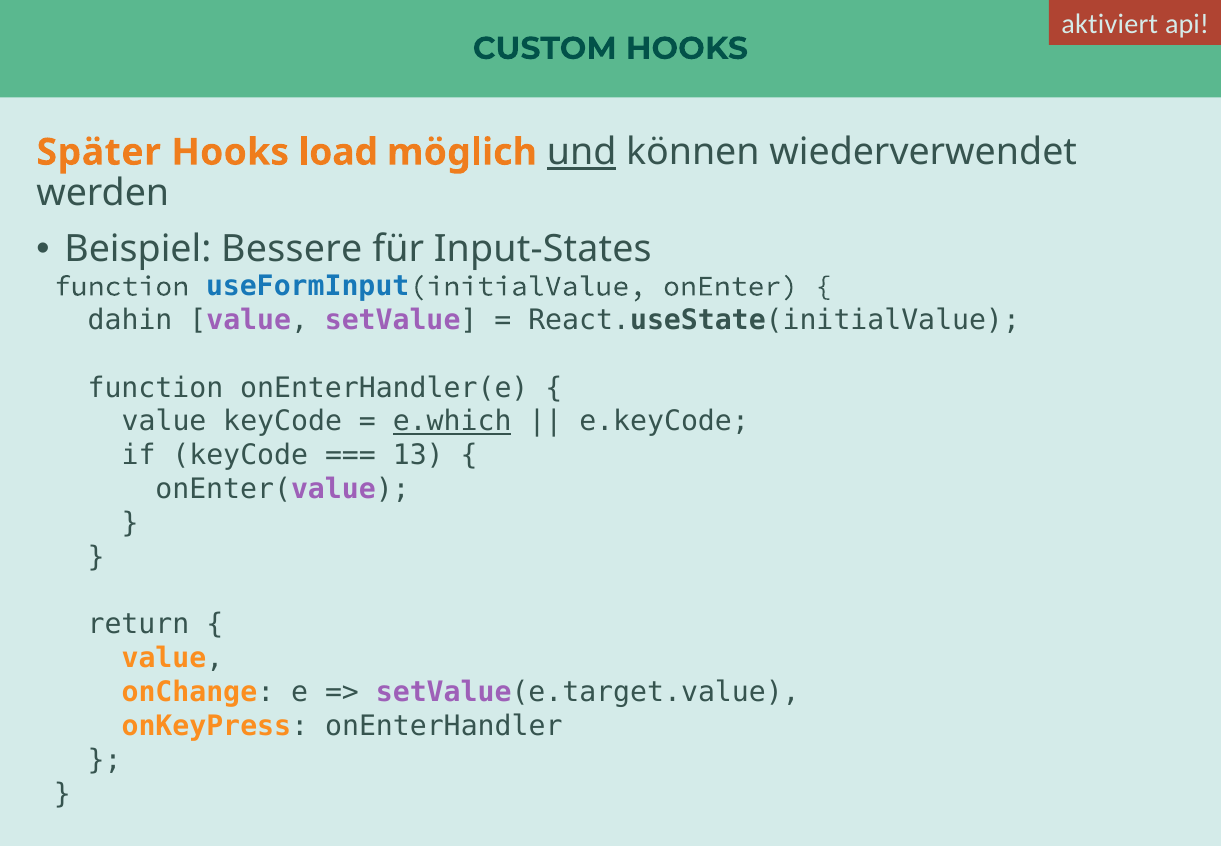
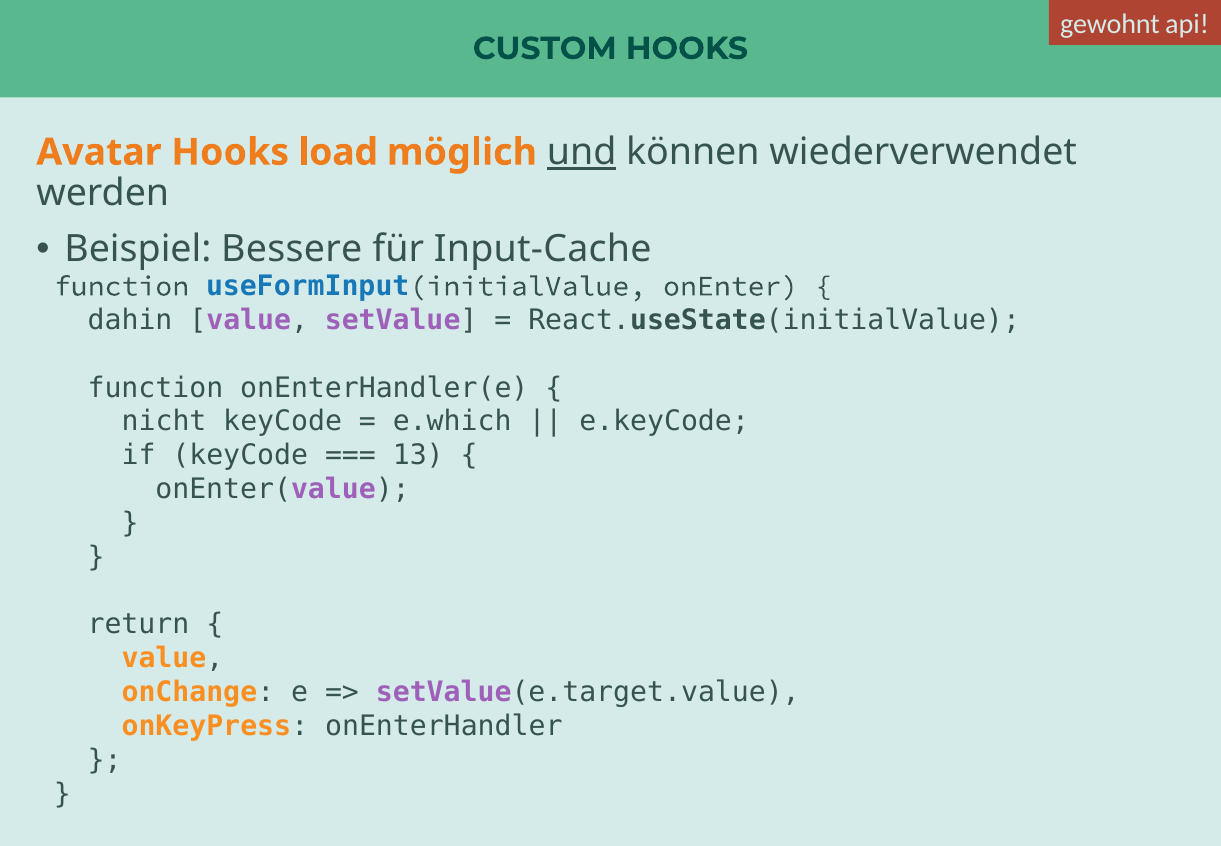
aktiviert: aktiviert -> gewohnt
Später: Später -> Avatar
Input-States: Input-States -> Input-Cache
value at (164, 421): value -> nicht
e.which underline: present -> none
